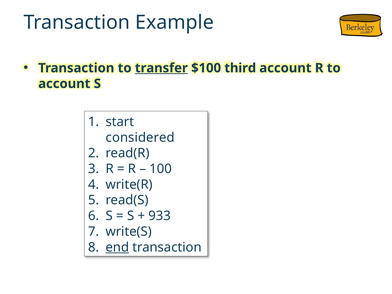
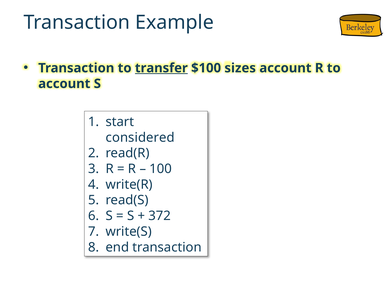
third: third -> sizes
933: 933 -> 372
end underline: present -> none
